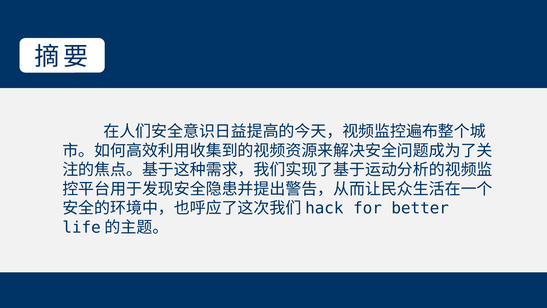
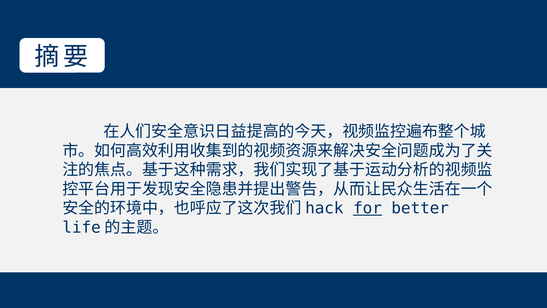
for underline: none -> present
